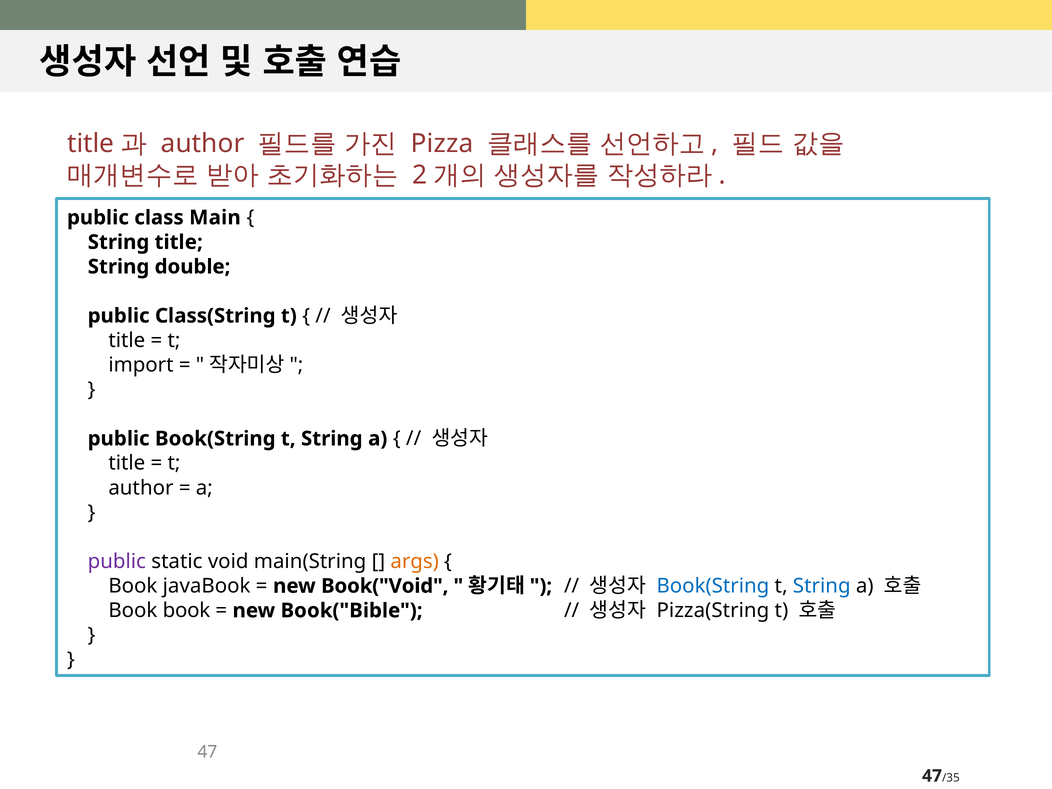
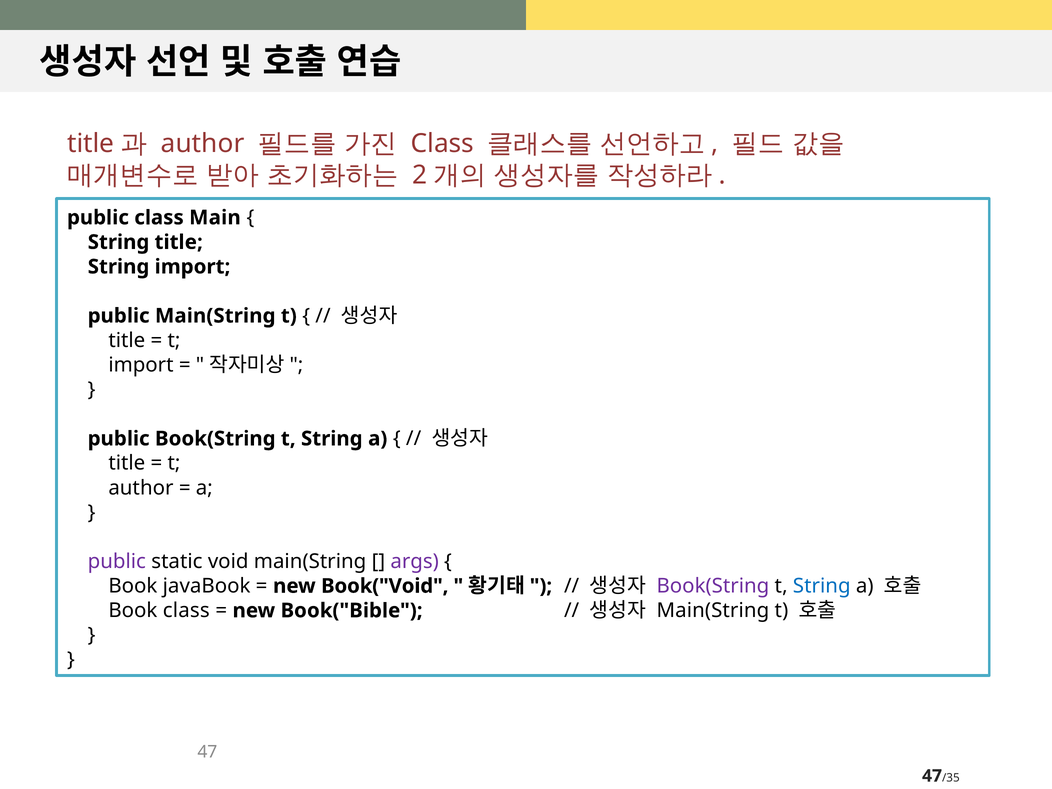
Pizza at (442, 144): Pizza -> Class
String double: double -> import
public Class(String: Class(String -> Main(String
args colour: orange -> purple
Book(String at (713, 586) colour: blue -> purple
Book book: book -> class
Pizza(String at (713, 611): Pizza(String -> Main(String
